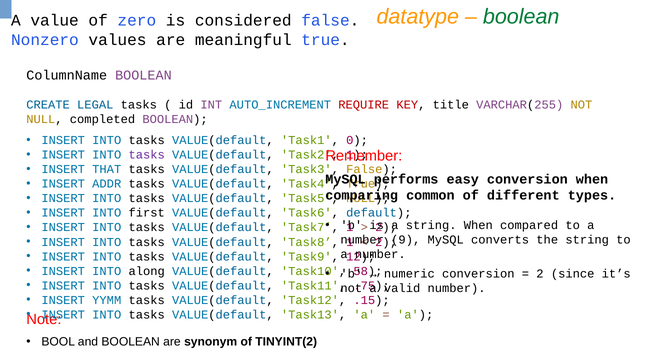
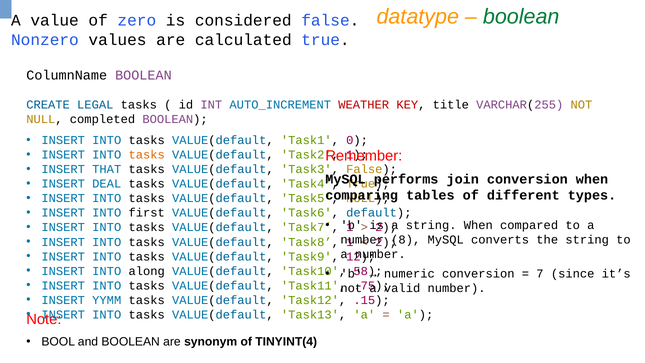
meaningful: meaningful -> calculated
REQUIRE: REQUIRE -> WEATHER
tasks at (147, 155) colour: purple -> orange
easy: easy -> join
ADDR: ADDR -> DEAL
common: common -> tables
9: 9 -> 8
2 at (540, 274): 2 -> 7
TINYINT(2: TINYINT(2 -> TINYINT(4
